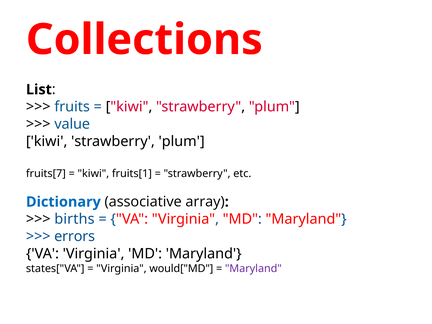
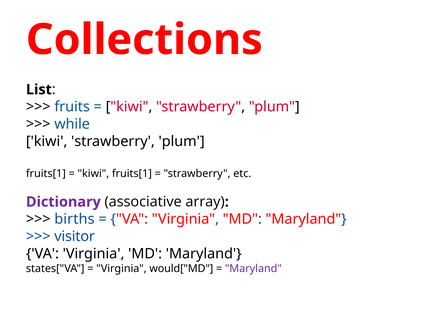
value: value -> while
fruits[7 at (46, 174): fruits[7 -> fruits[1
Dictionary colour: blue -> purple
errors: errors -> visitor
